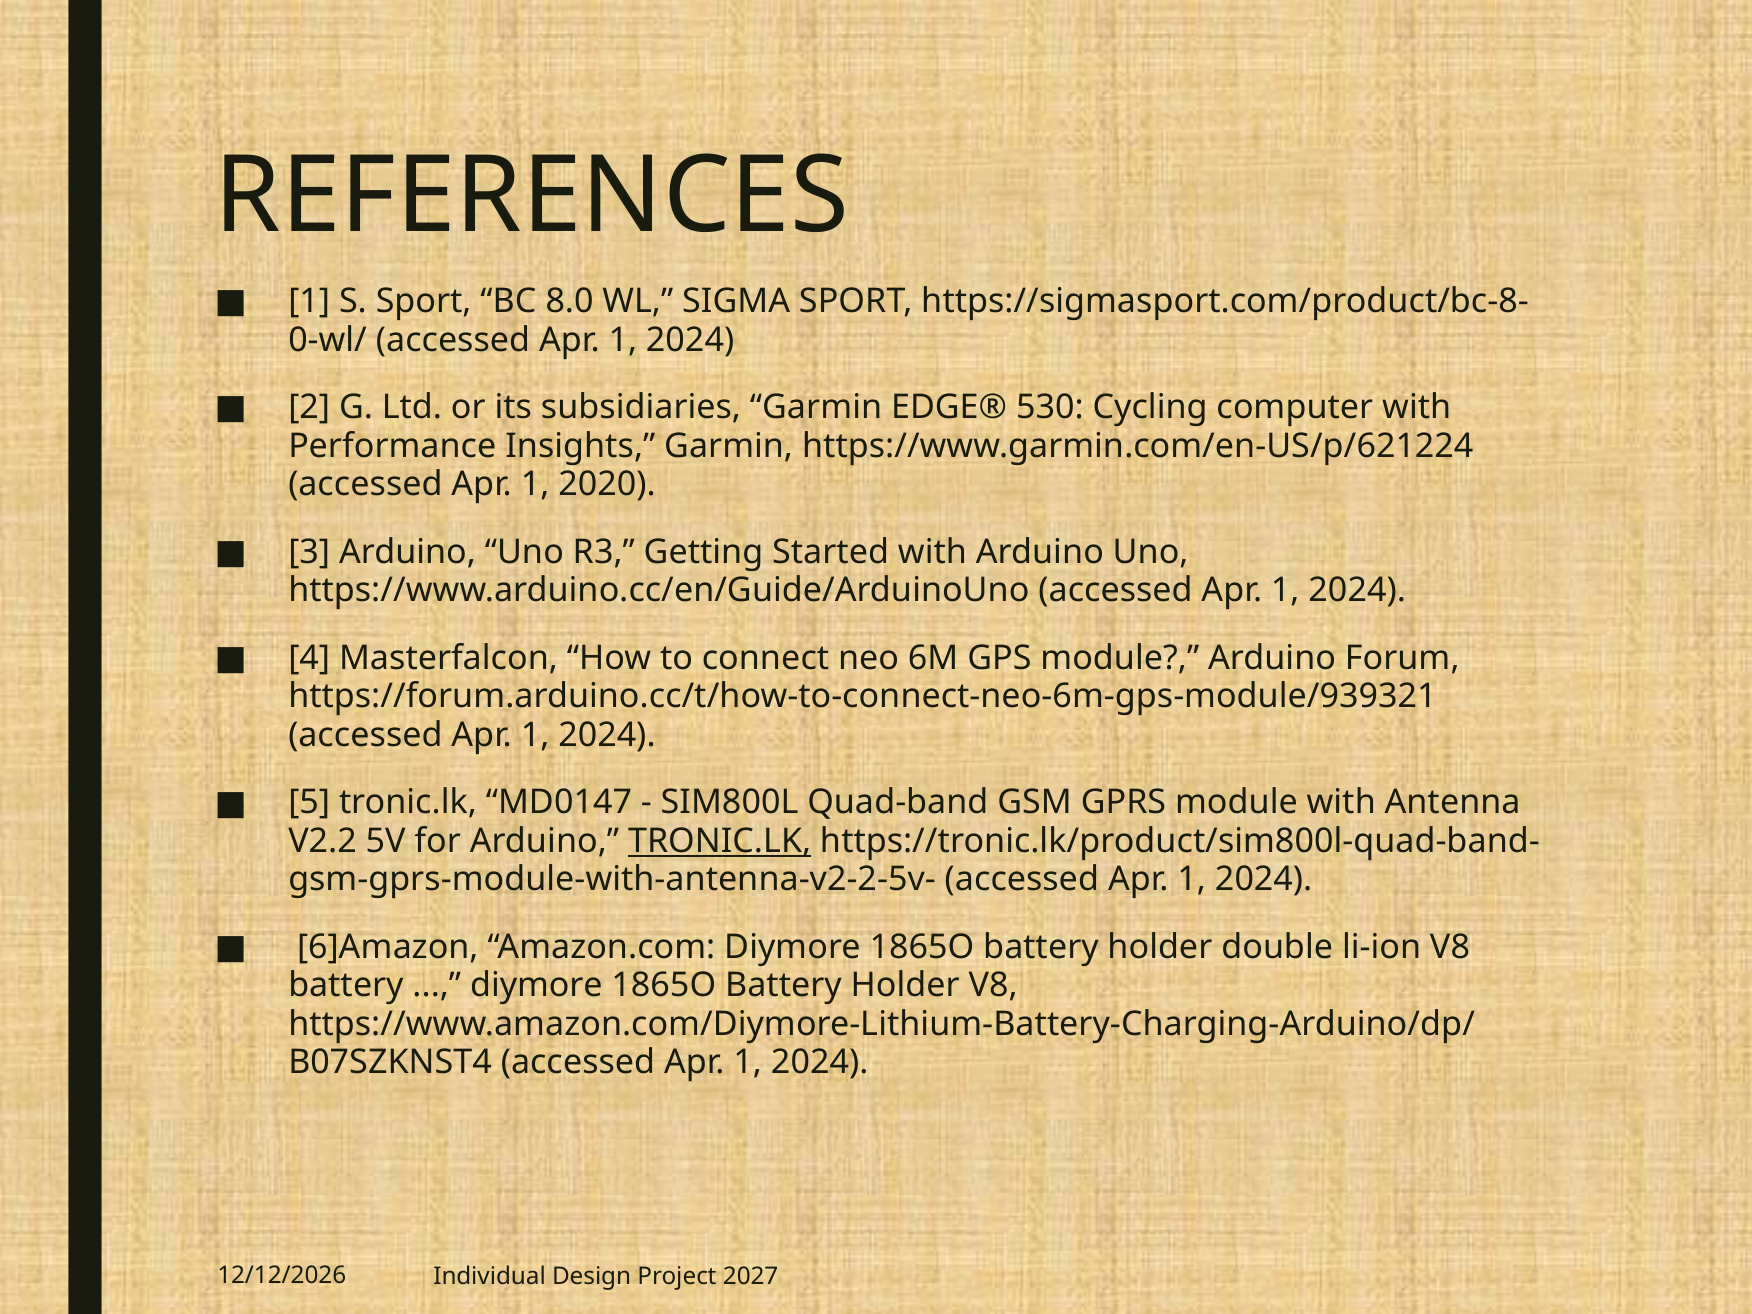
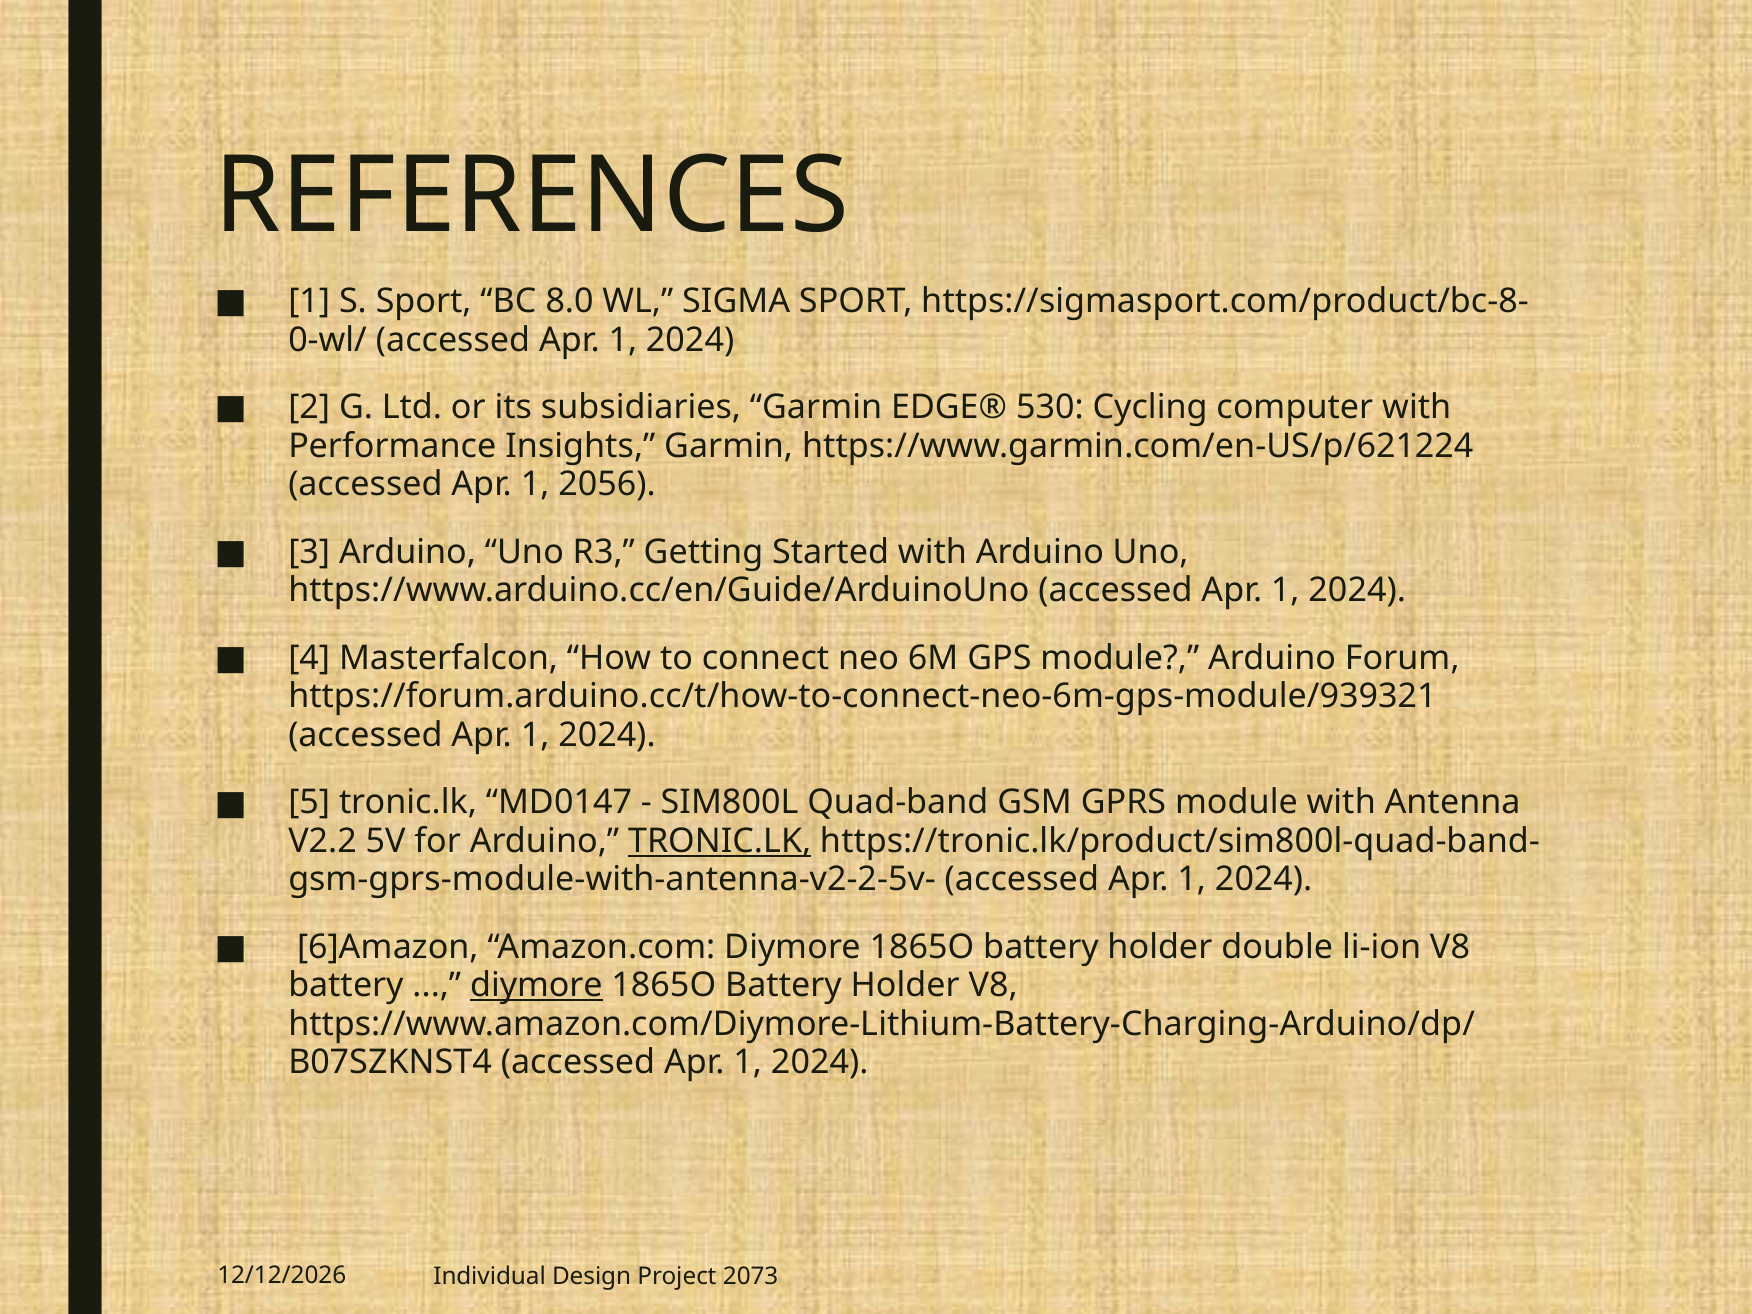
2020: 2020 -> 2056
diymore at (536, 985) underline: none -> present
2027: 2027 -> 2073
